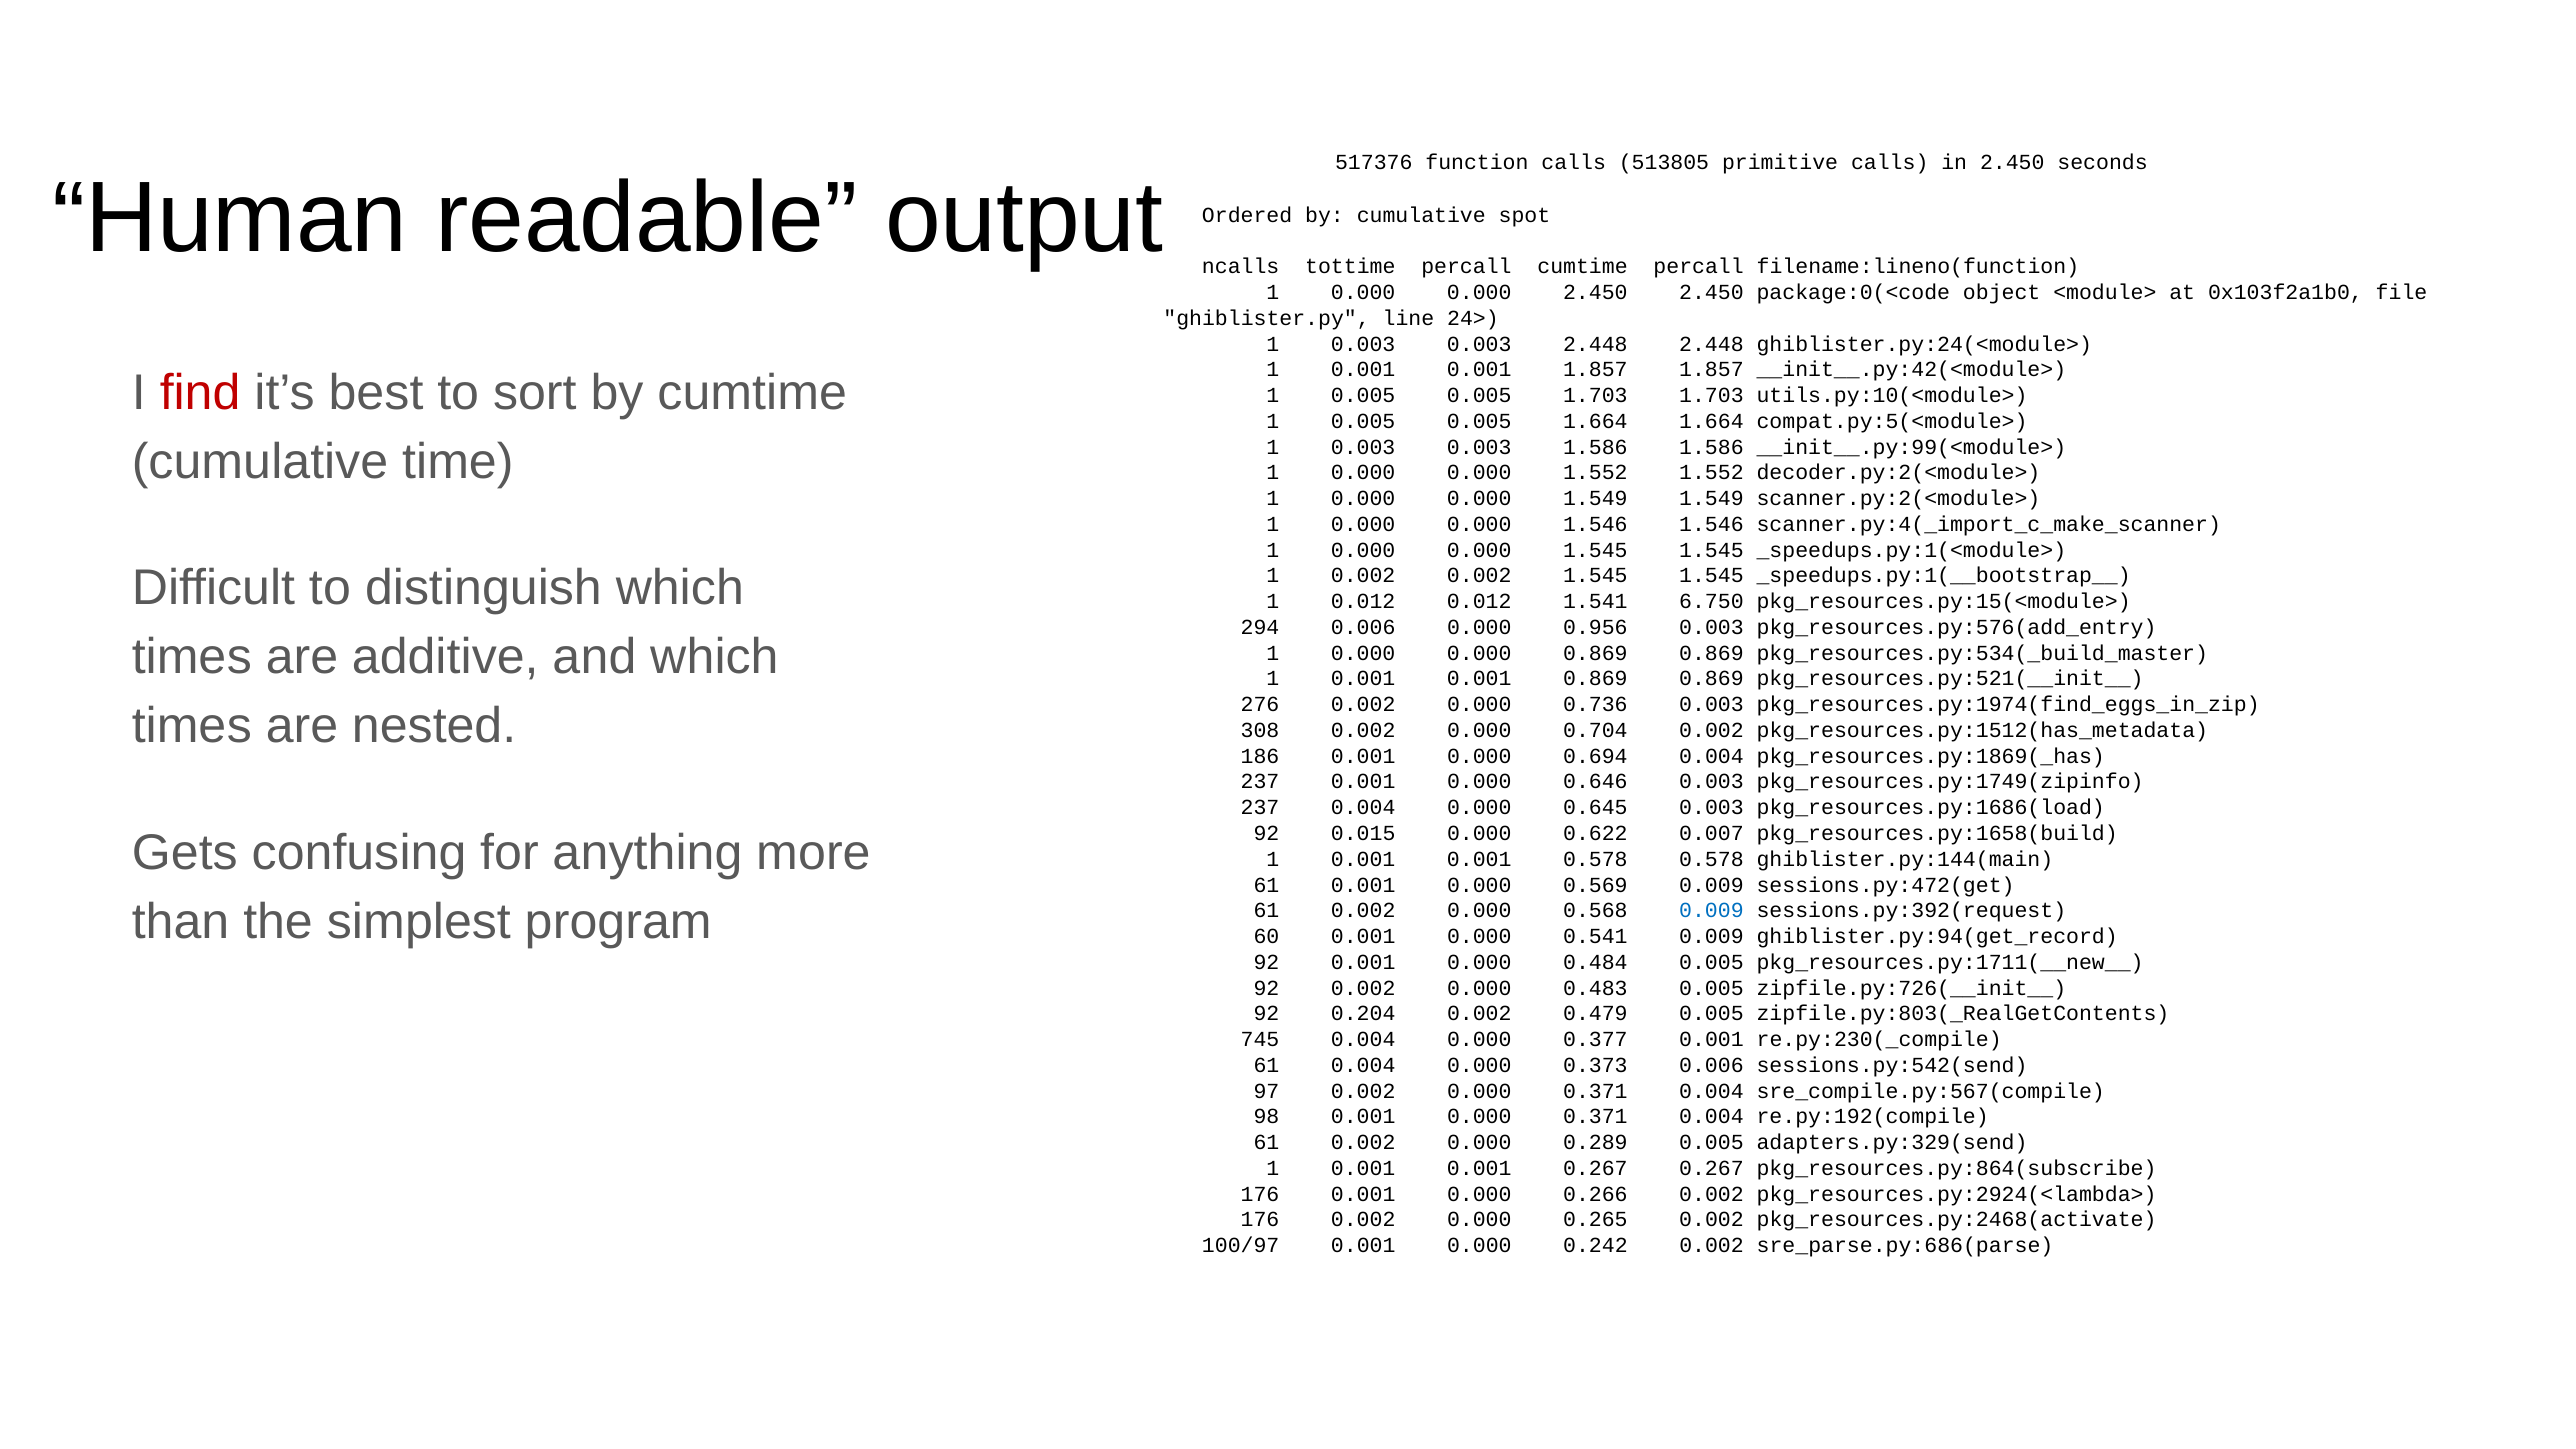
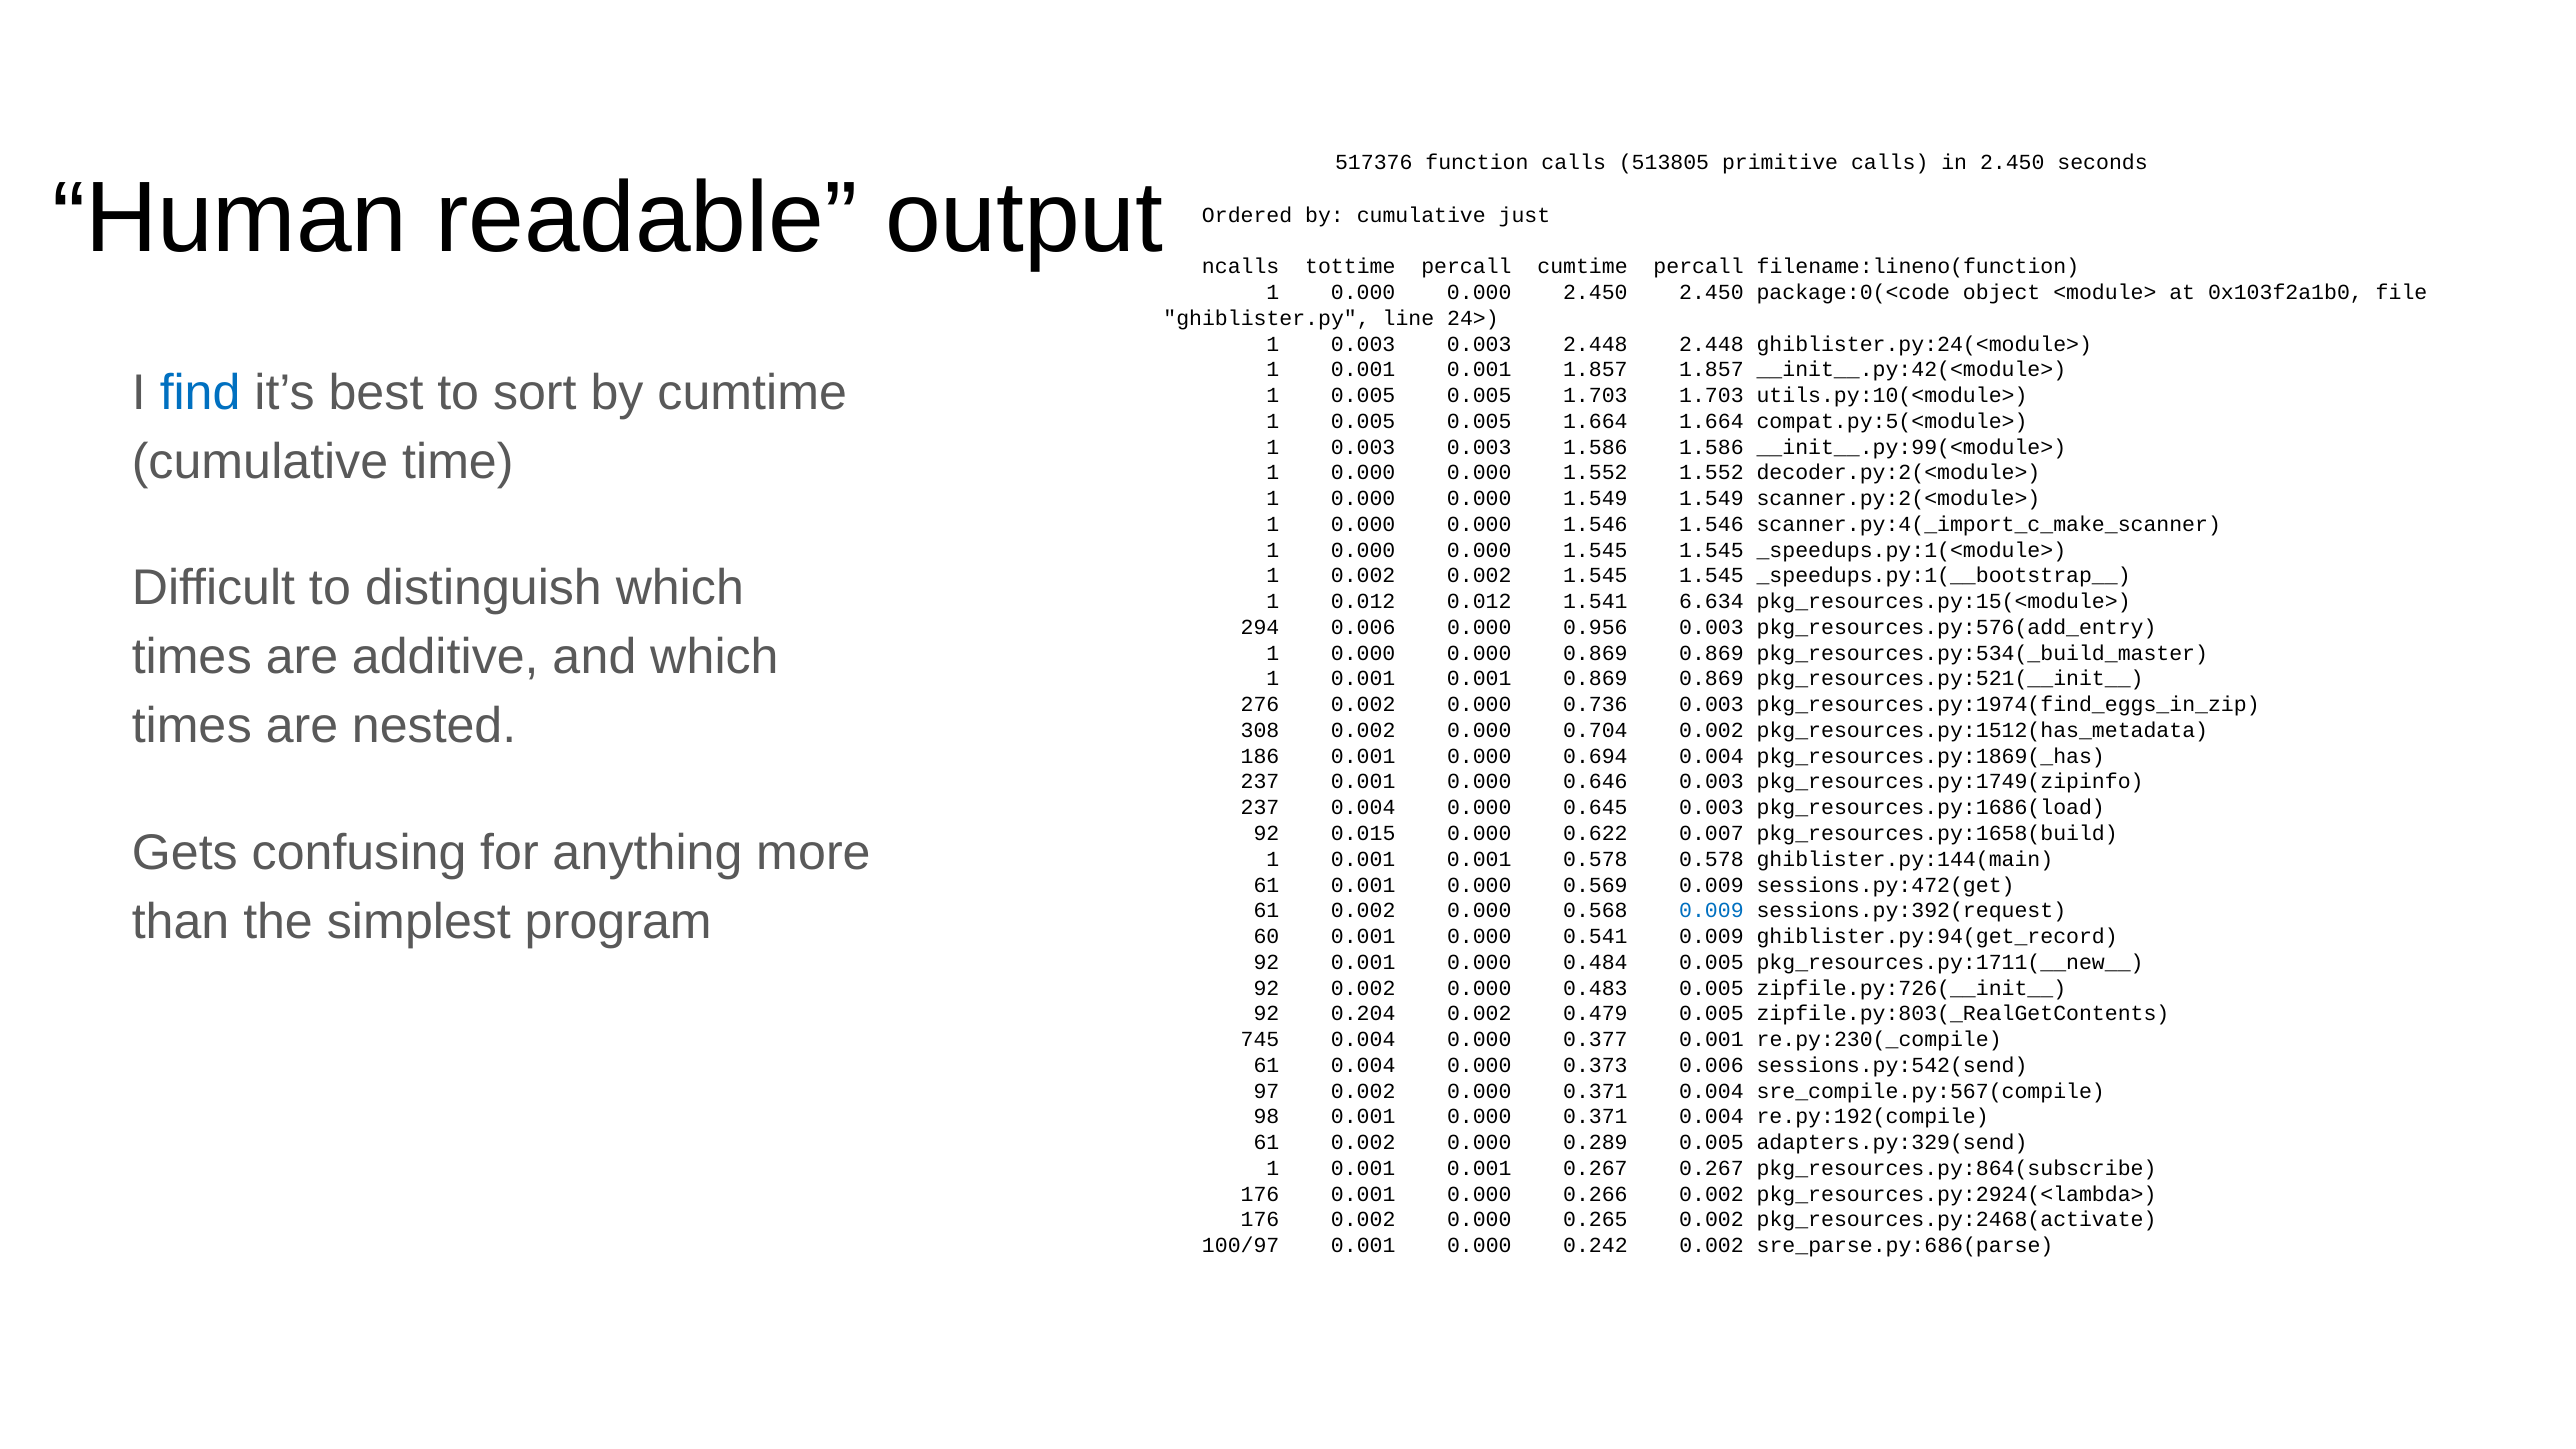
spot: spot -> just
find colour: red -> blue
6.750: 6.750 -> 6.634
